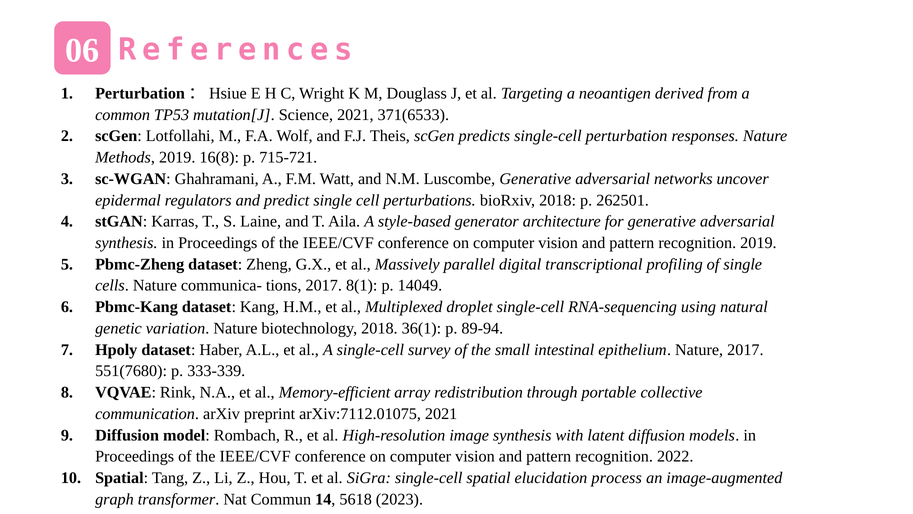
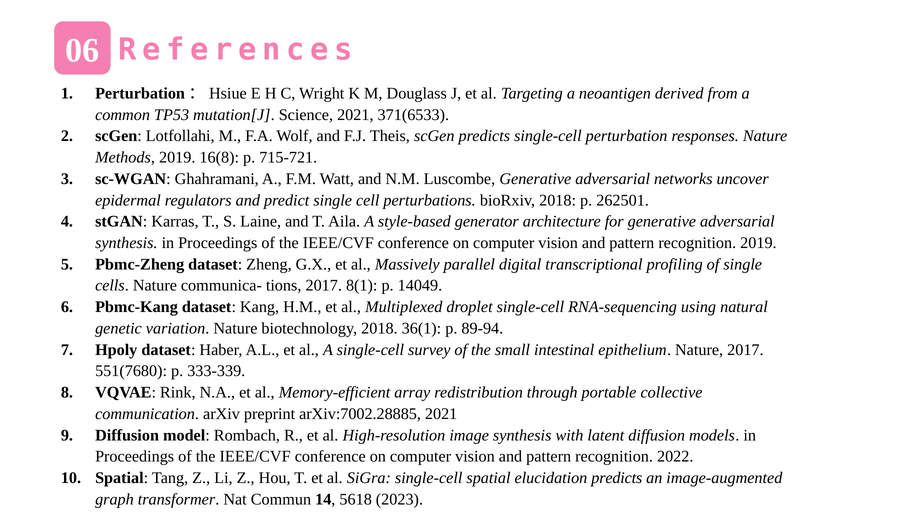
arXiv:7112.01075: arXiv:7112.01075 -> arXiv:7002.28885
elucidation process: process -> predicts
